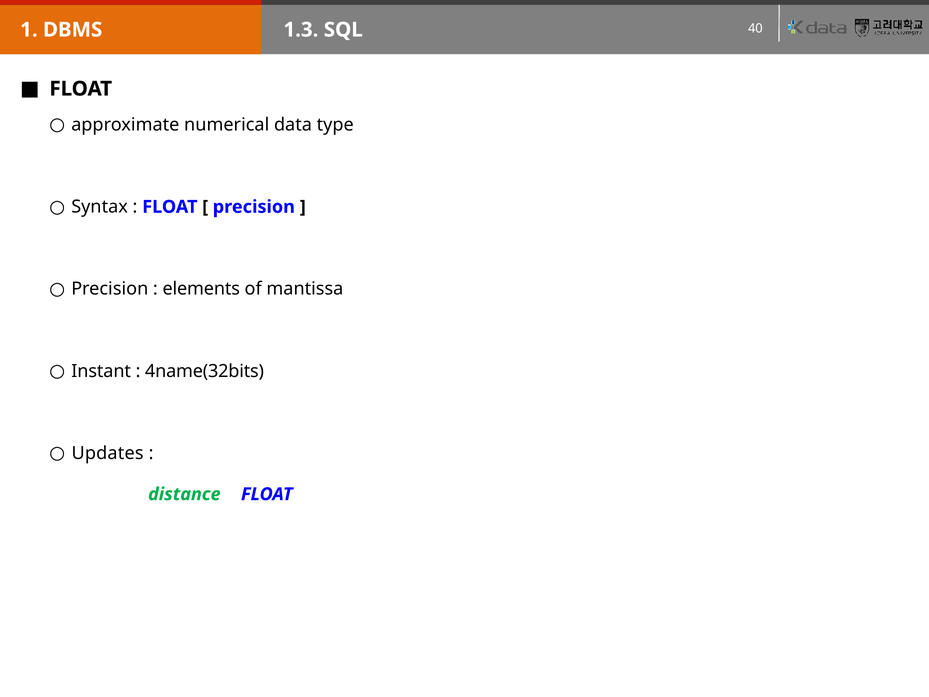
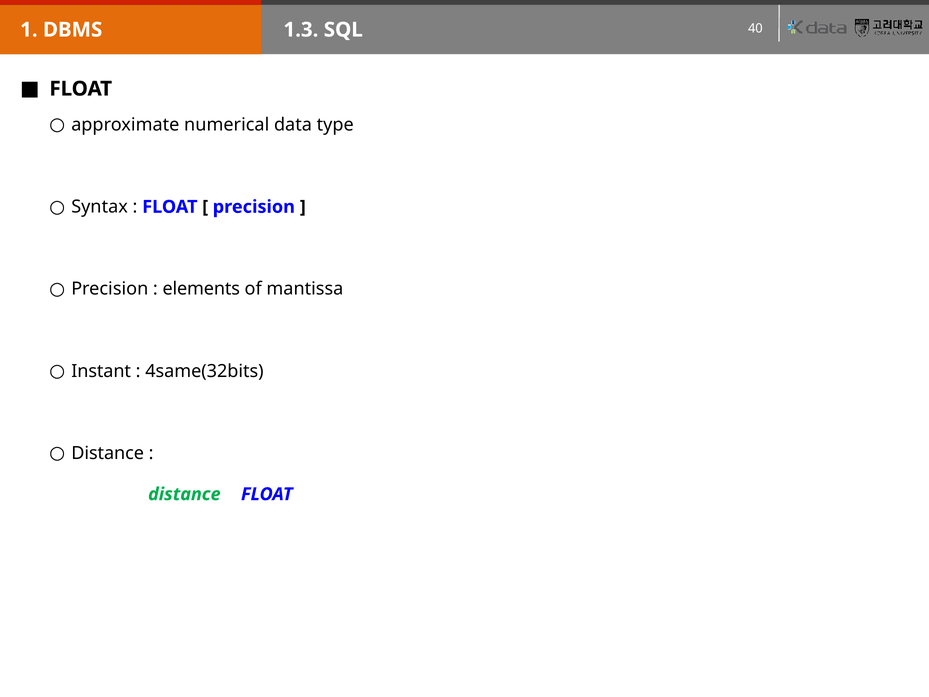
4name(32bits: 4name(32bits -> 4same(32bits
Updates at (108, 453): Updates -> Distance
